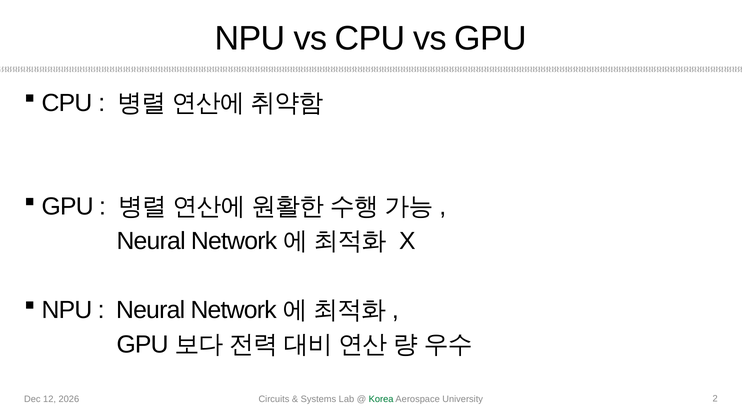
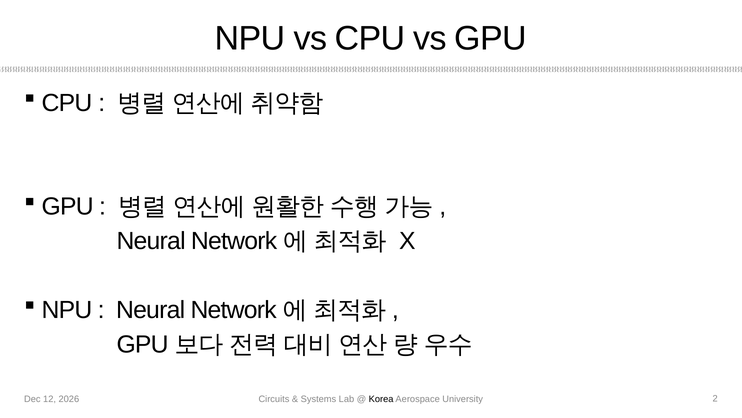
Korea colour: green -> black
